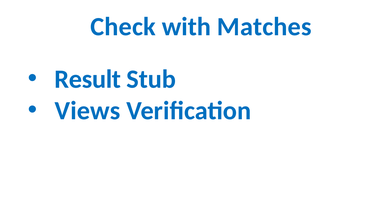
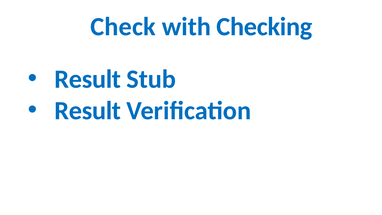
Matches: Matches -> Checking
Views at (88, 111): Views -> Result
